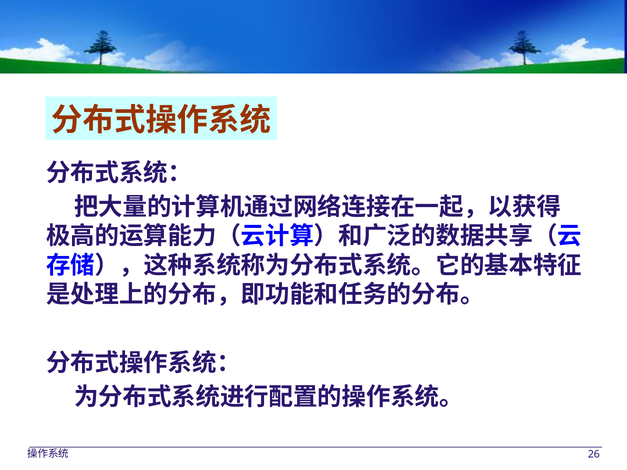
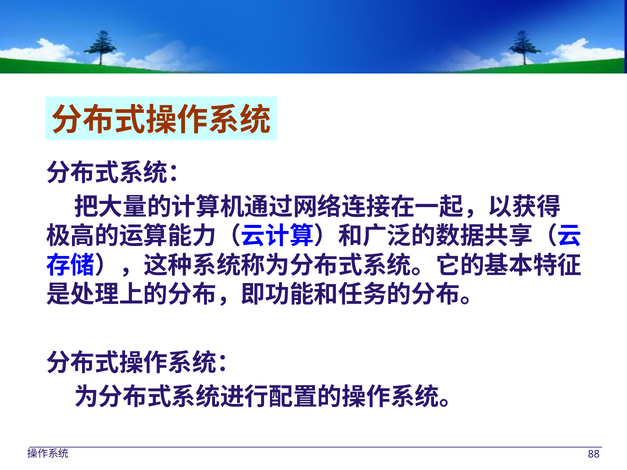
26: 26 -> 88
